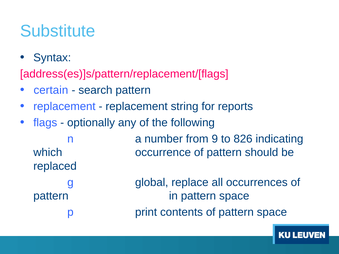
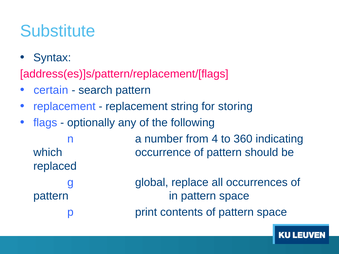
reports: reports -> storing
9: 9 -> 4
826: 826 -> 360
